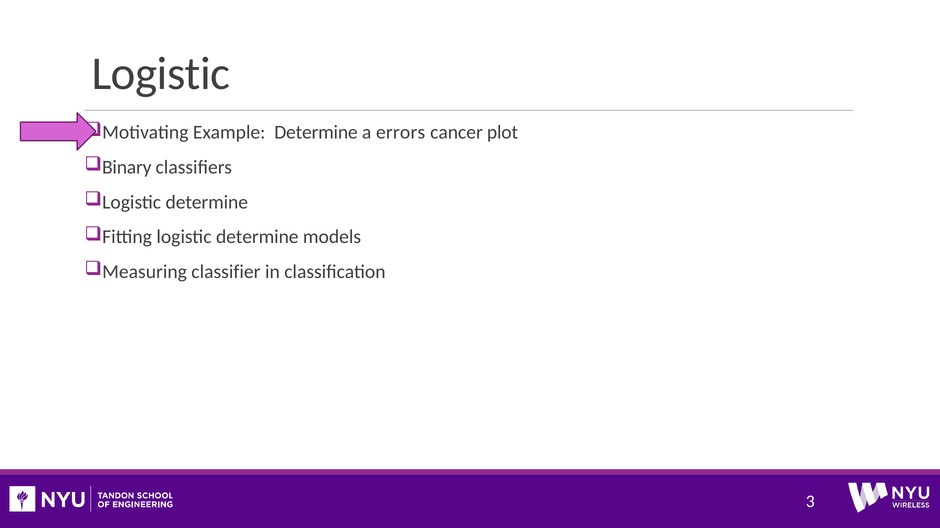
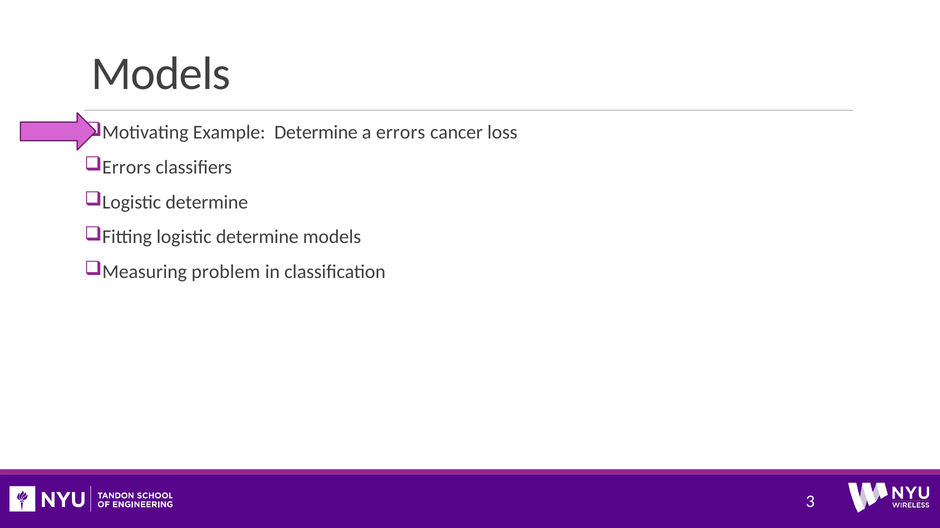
Logistic at (161, 74): Logistic -> Models
plot: plot -> loss
Binary at (127, 168): Binary -> Errors
classifier: classifier -> problem
